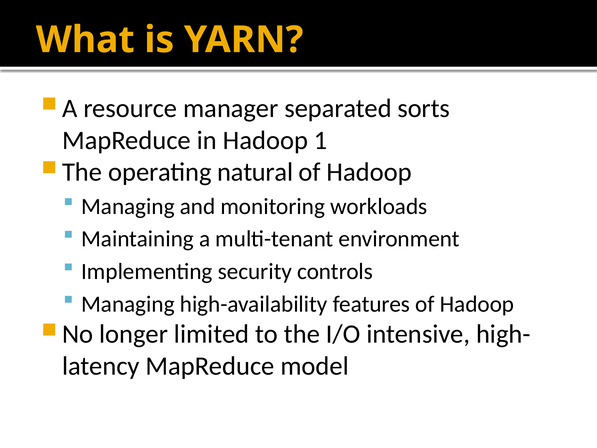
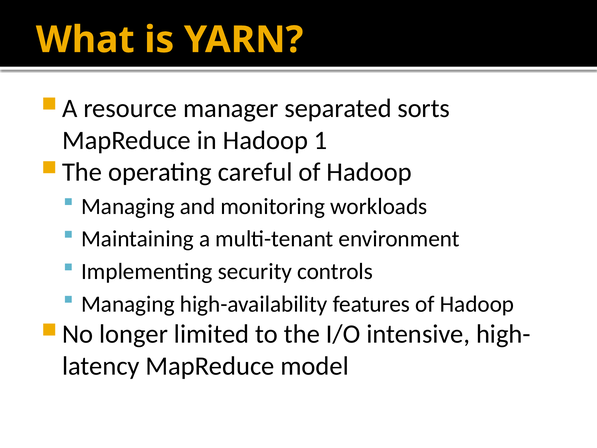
natural: natural -> careful
